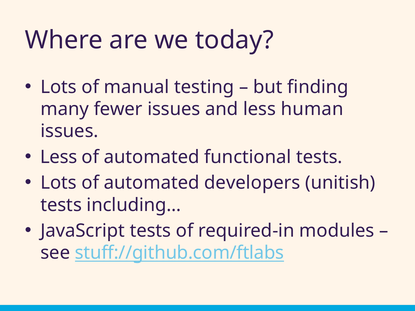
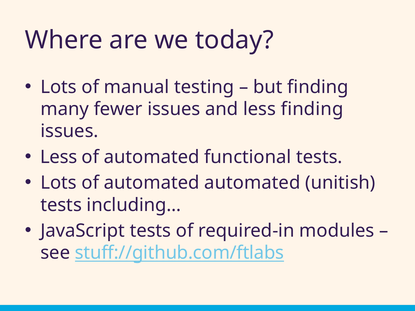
less human: human -> finding
automated developers: developers -> automated
